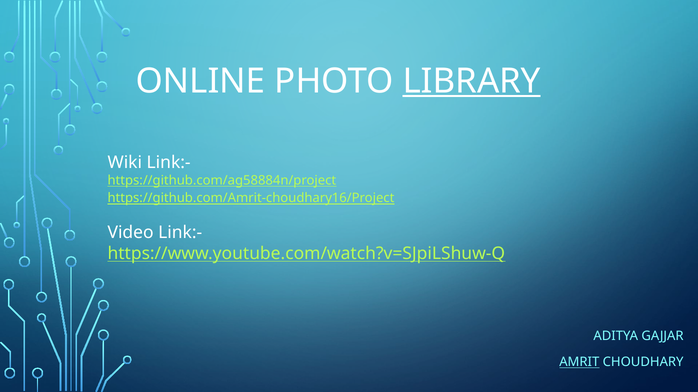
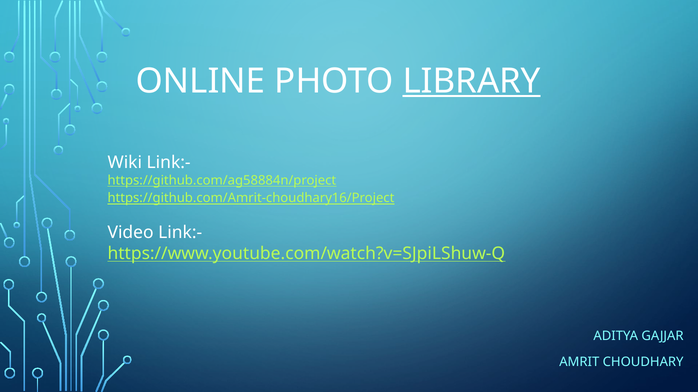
AMRIT underline: present -> none
